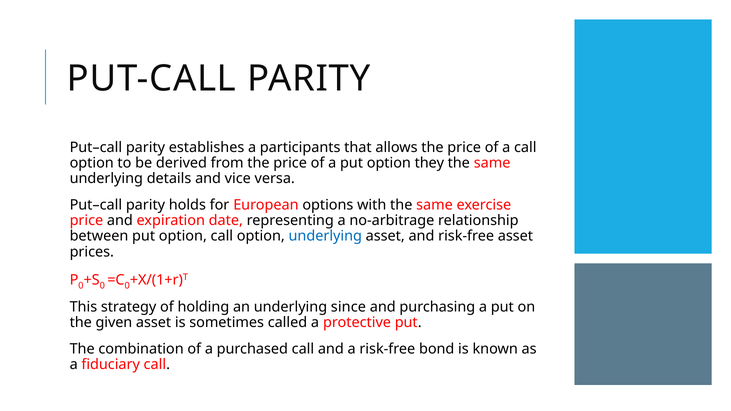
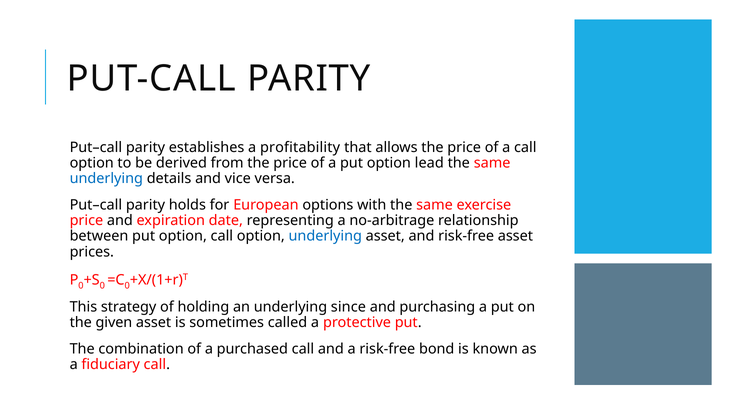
participants: participants -> profitability
they: they -> lead
underlying at (106, 179) colour: black -> blue
